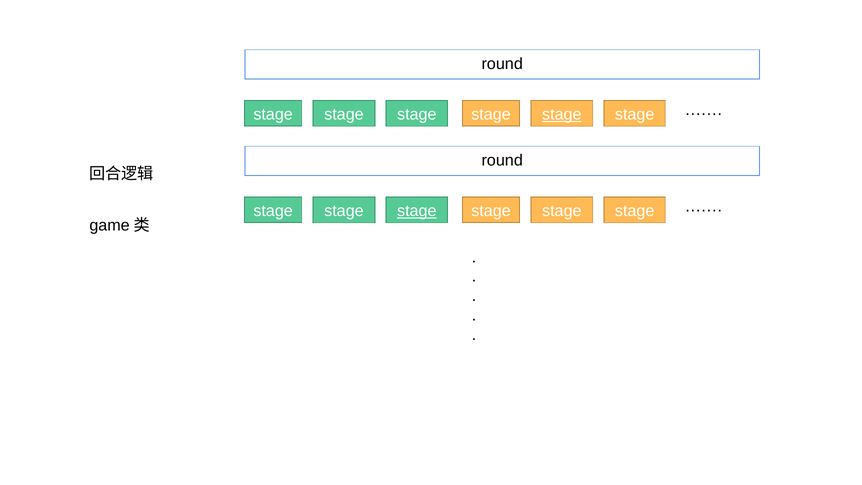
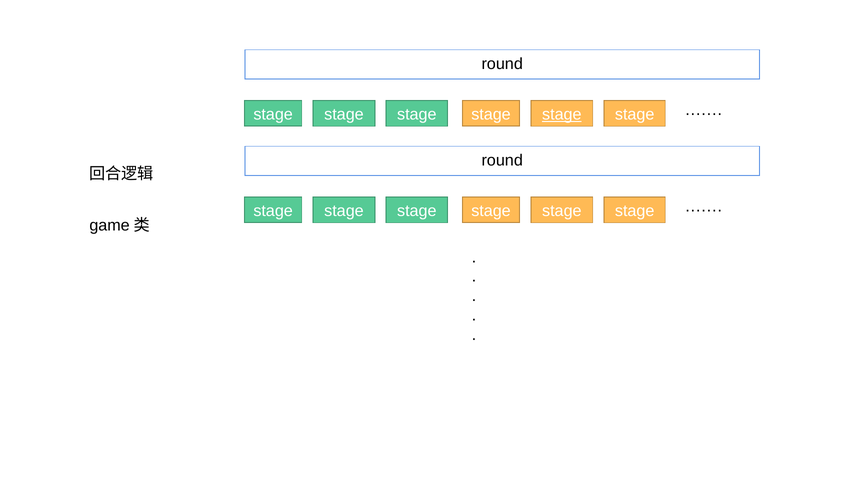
stage at (417, 211) underline: present -> none
